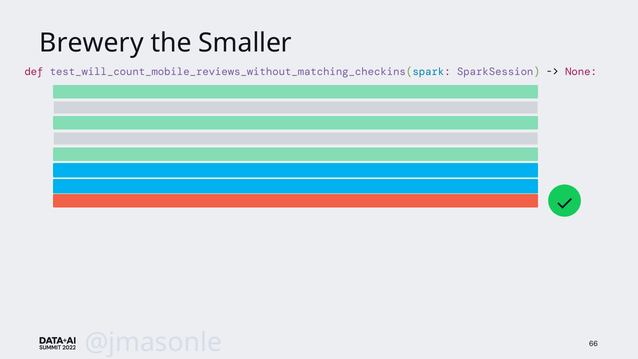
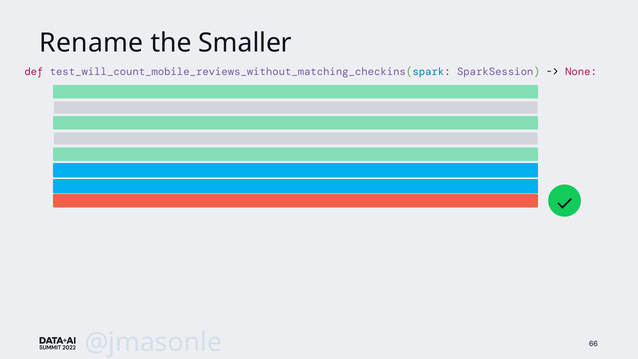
Brewery: Brewery -> Rename
